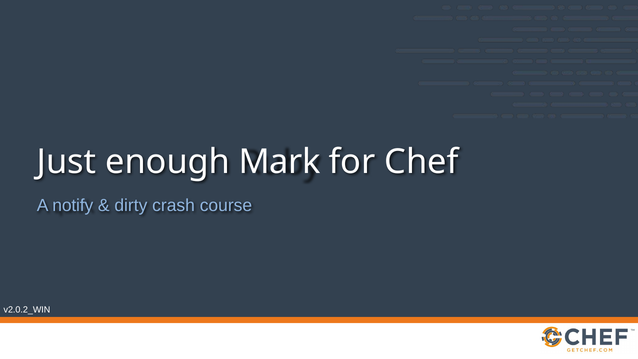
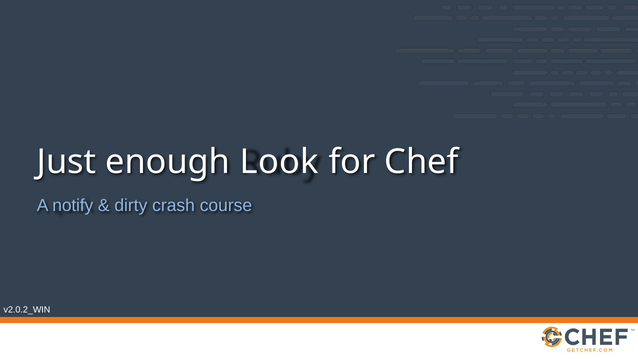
Mark: Mark -> Look
